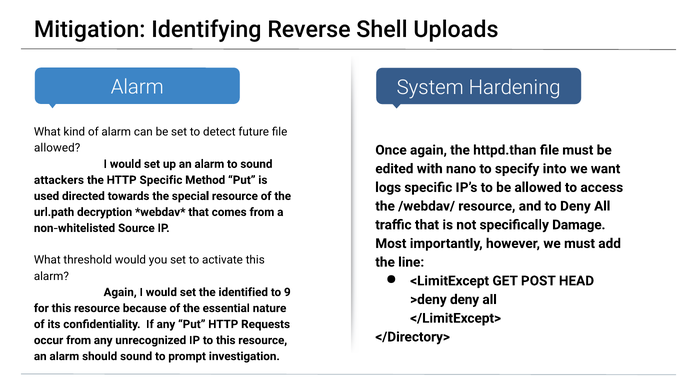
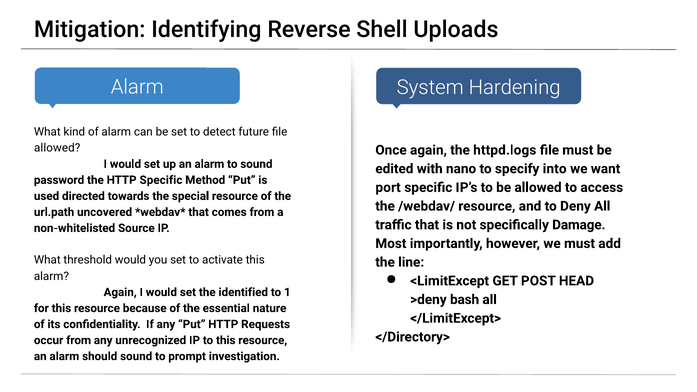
httpd.than: httpd.than -> httpd.logs
attackers: attackers -> password
logs: logs -> port
decryption: decryption -> uncovered
9: 9 -> 1
>deny deny: deny -> bash
